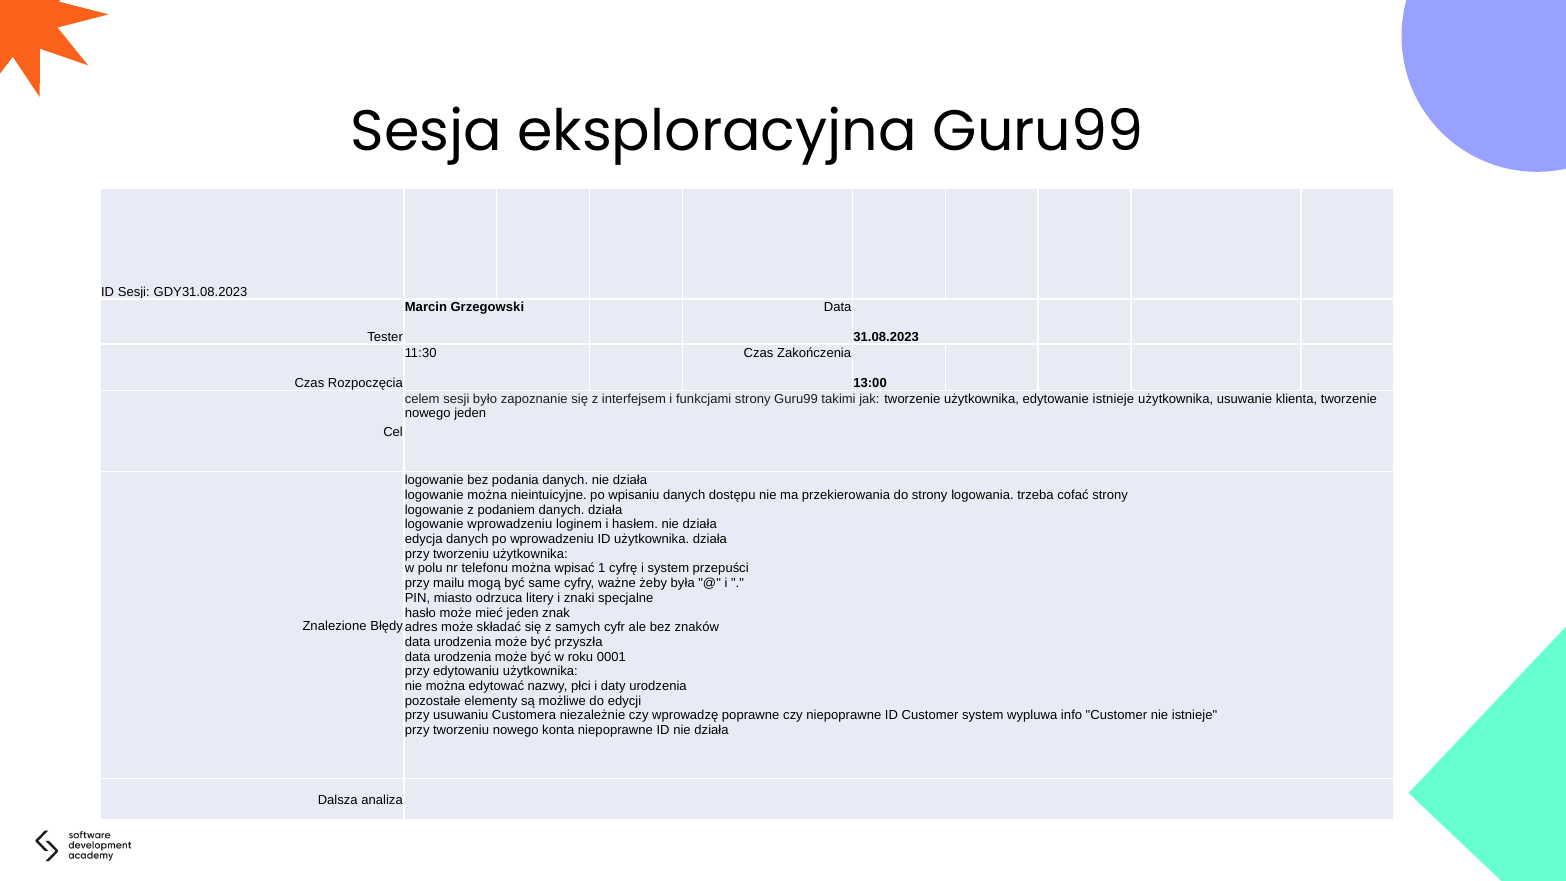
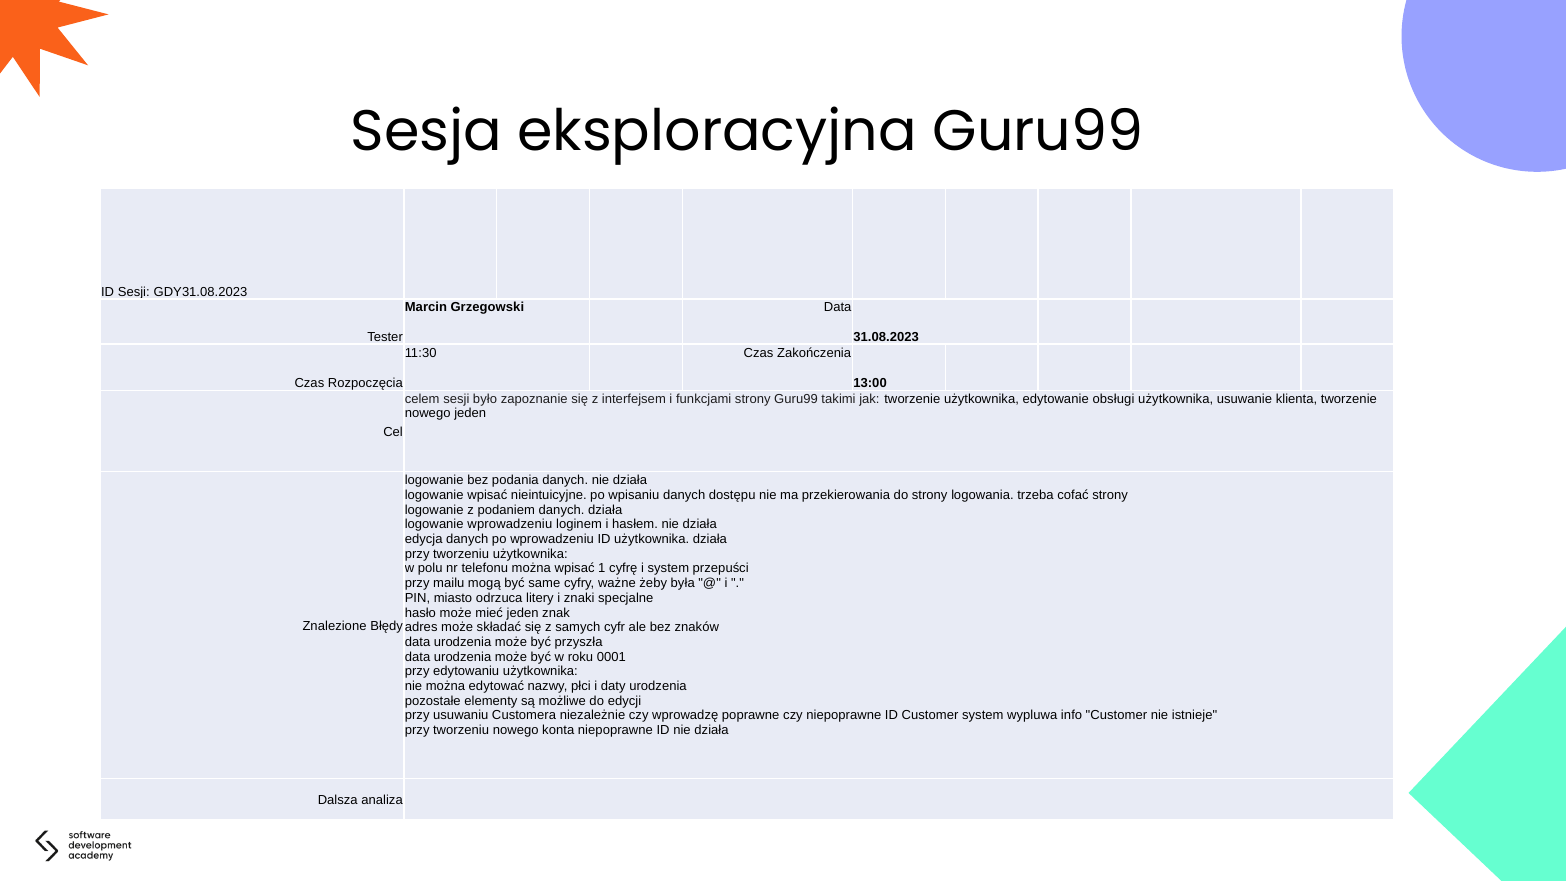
edytowanie istnieje: istnieje -> obsługi
logowanie można: można -> wpisać
